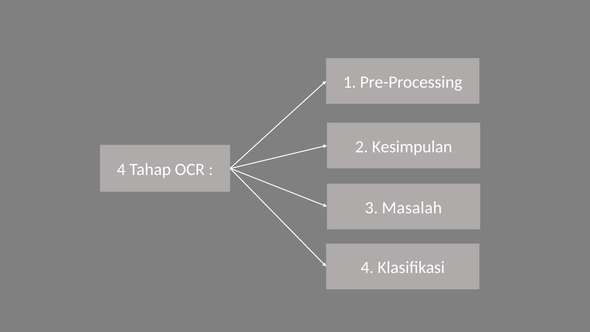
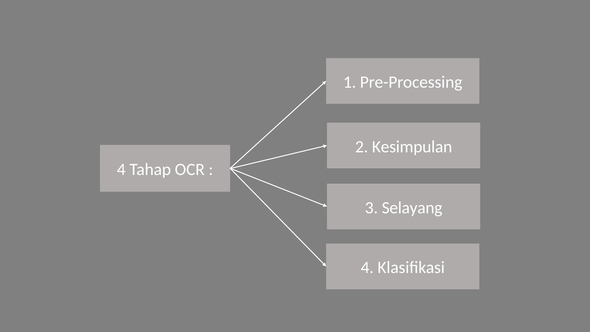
Masalah: Masalah -> Selayang
